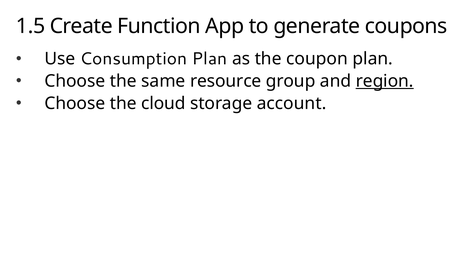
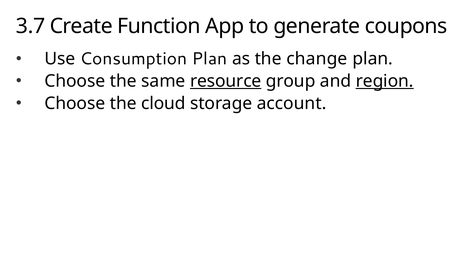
1.5: 1.5 -> 3.7
coupon: coupon -> change
resource underline: none -> present
